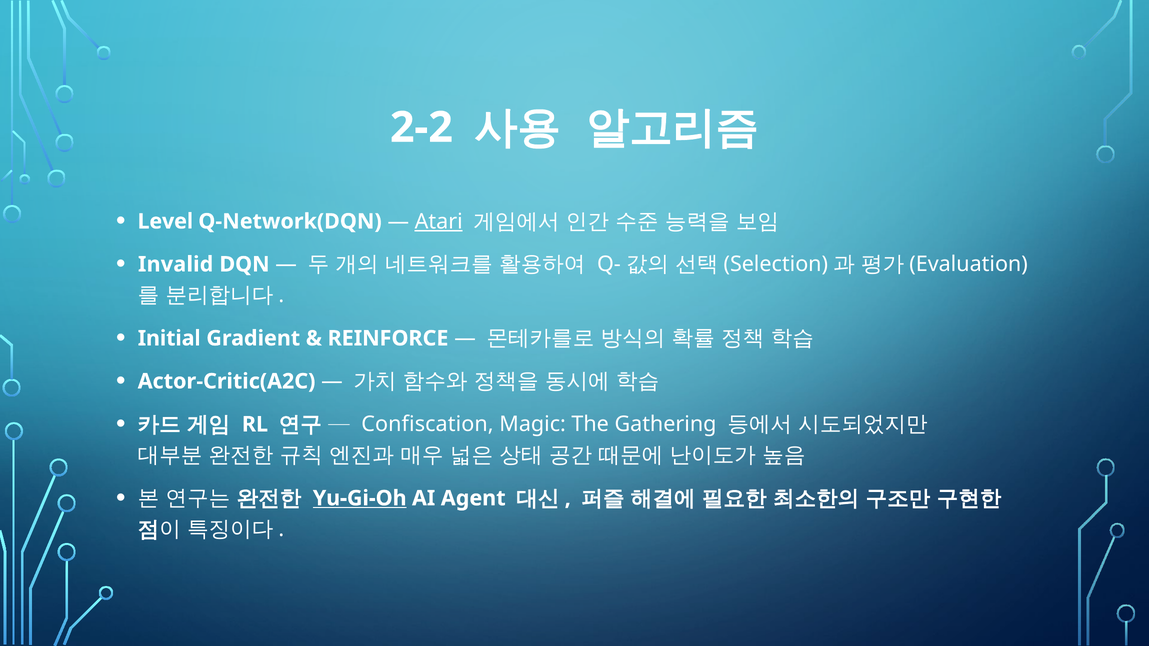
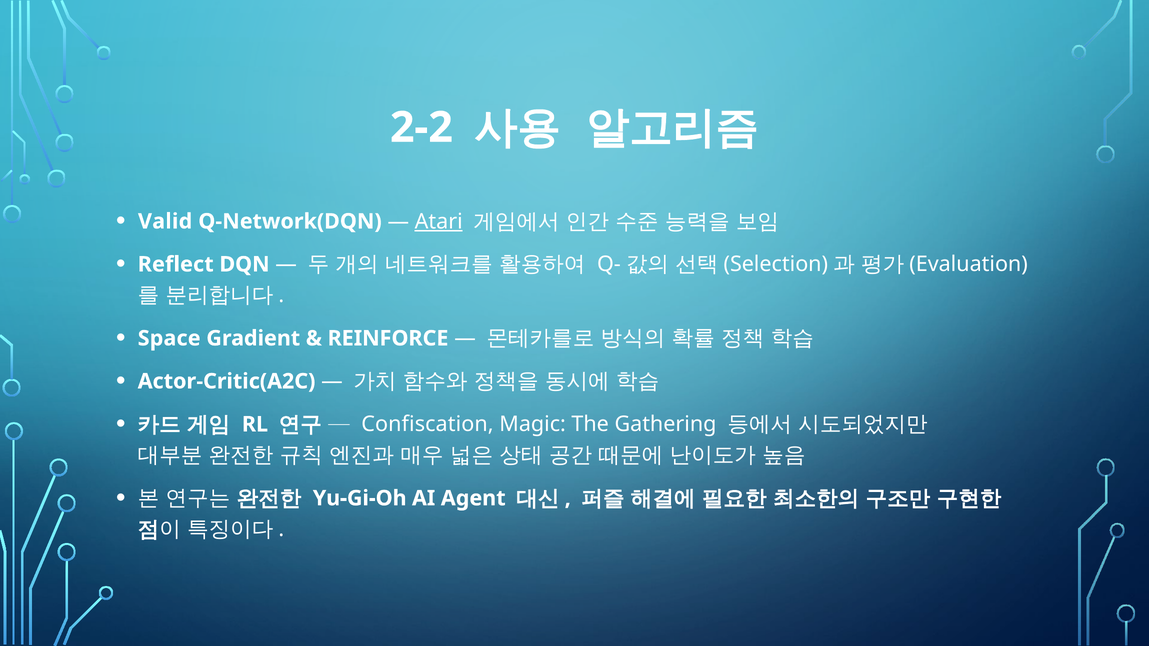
Level: Level -> Valid
Invalid: Invalid -> Reflect
Initial: Initial -> Space
Yu-Gi-Oh underline: present -> none
